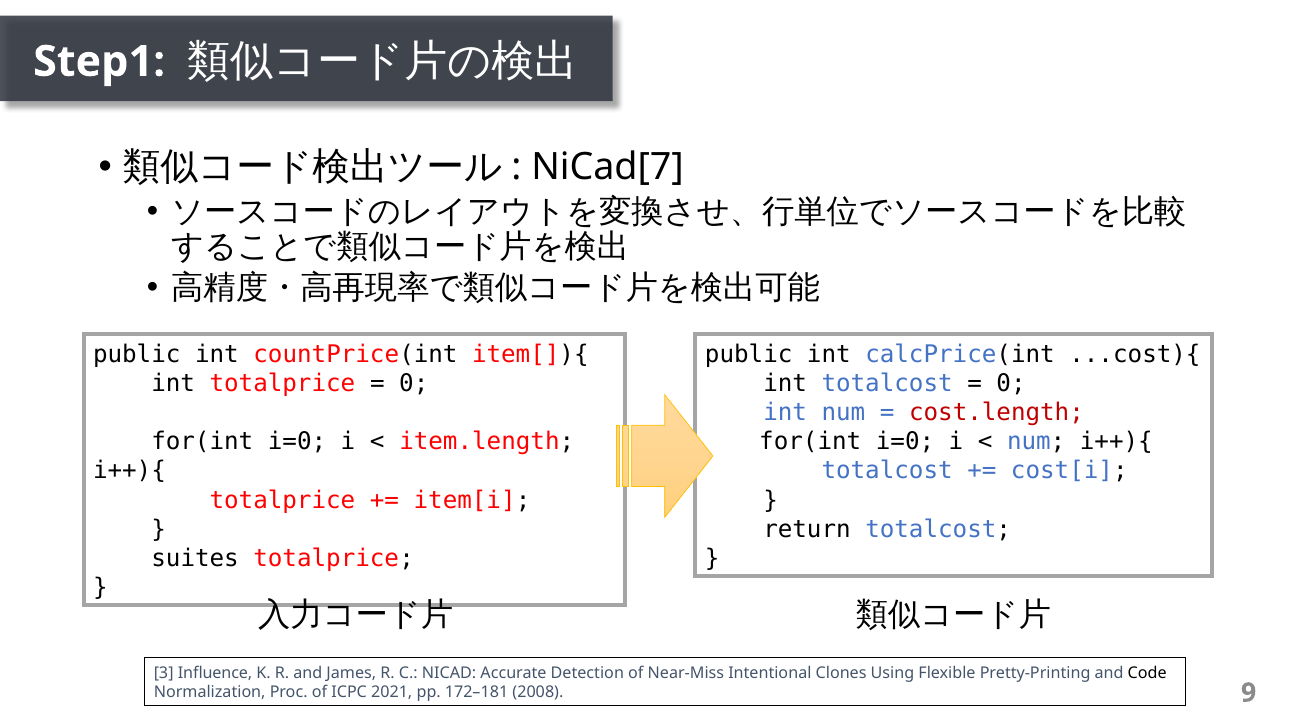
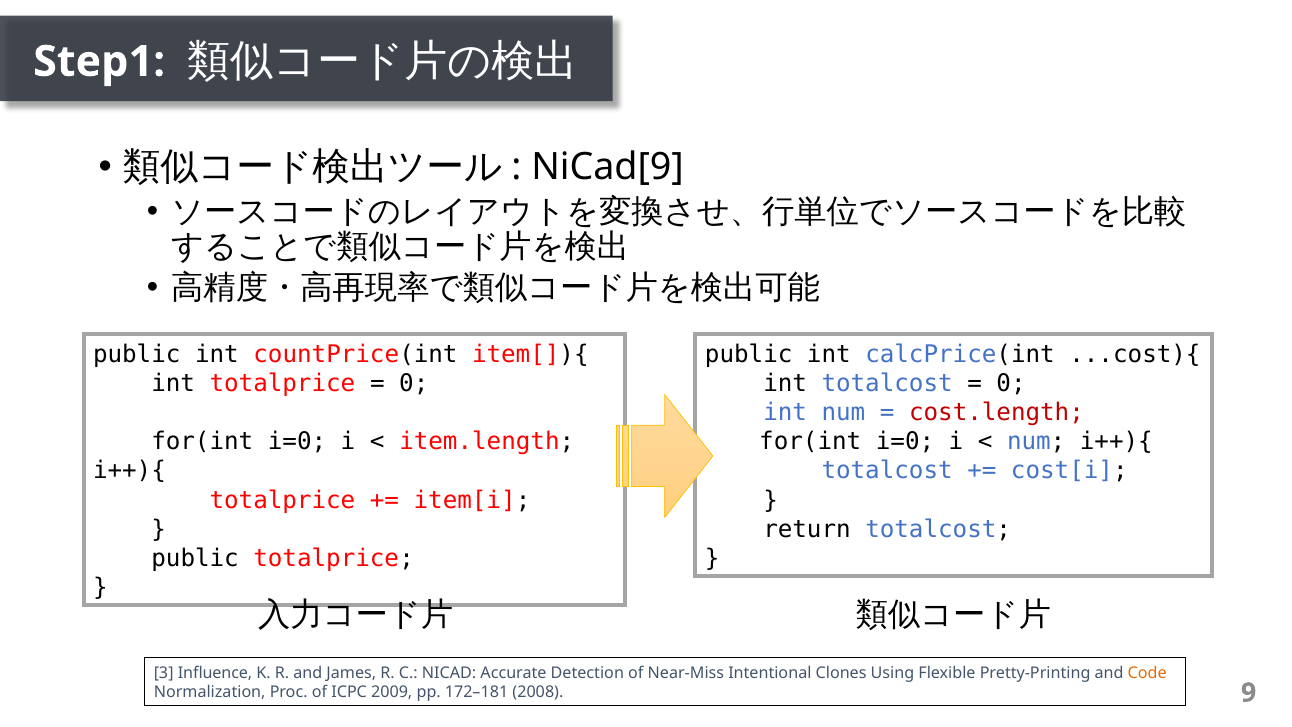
NiCad[7: NiCad[7 -> NiCad[9
suites at (195, 558): suites -> public
Code colour: black -> orange
2021: 2021 -> 2009
